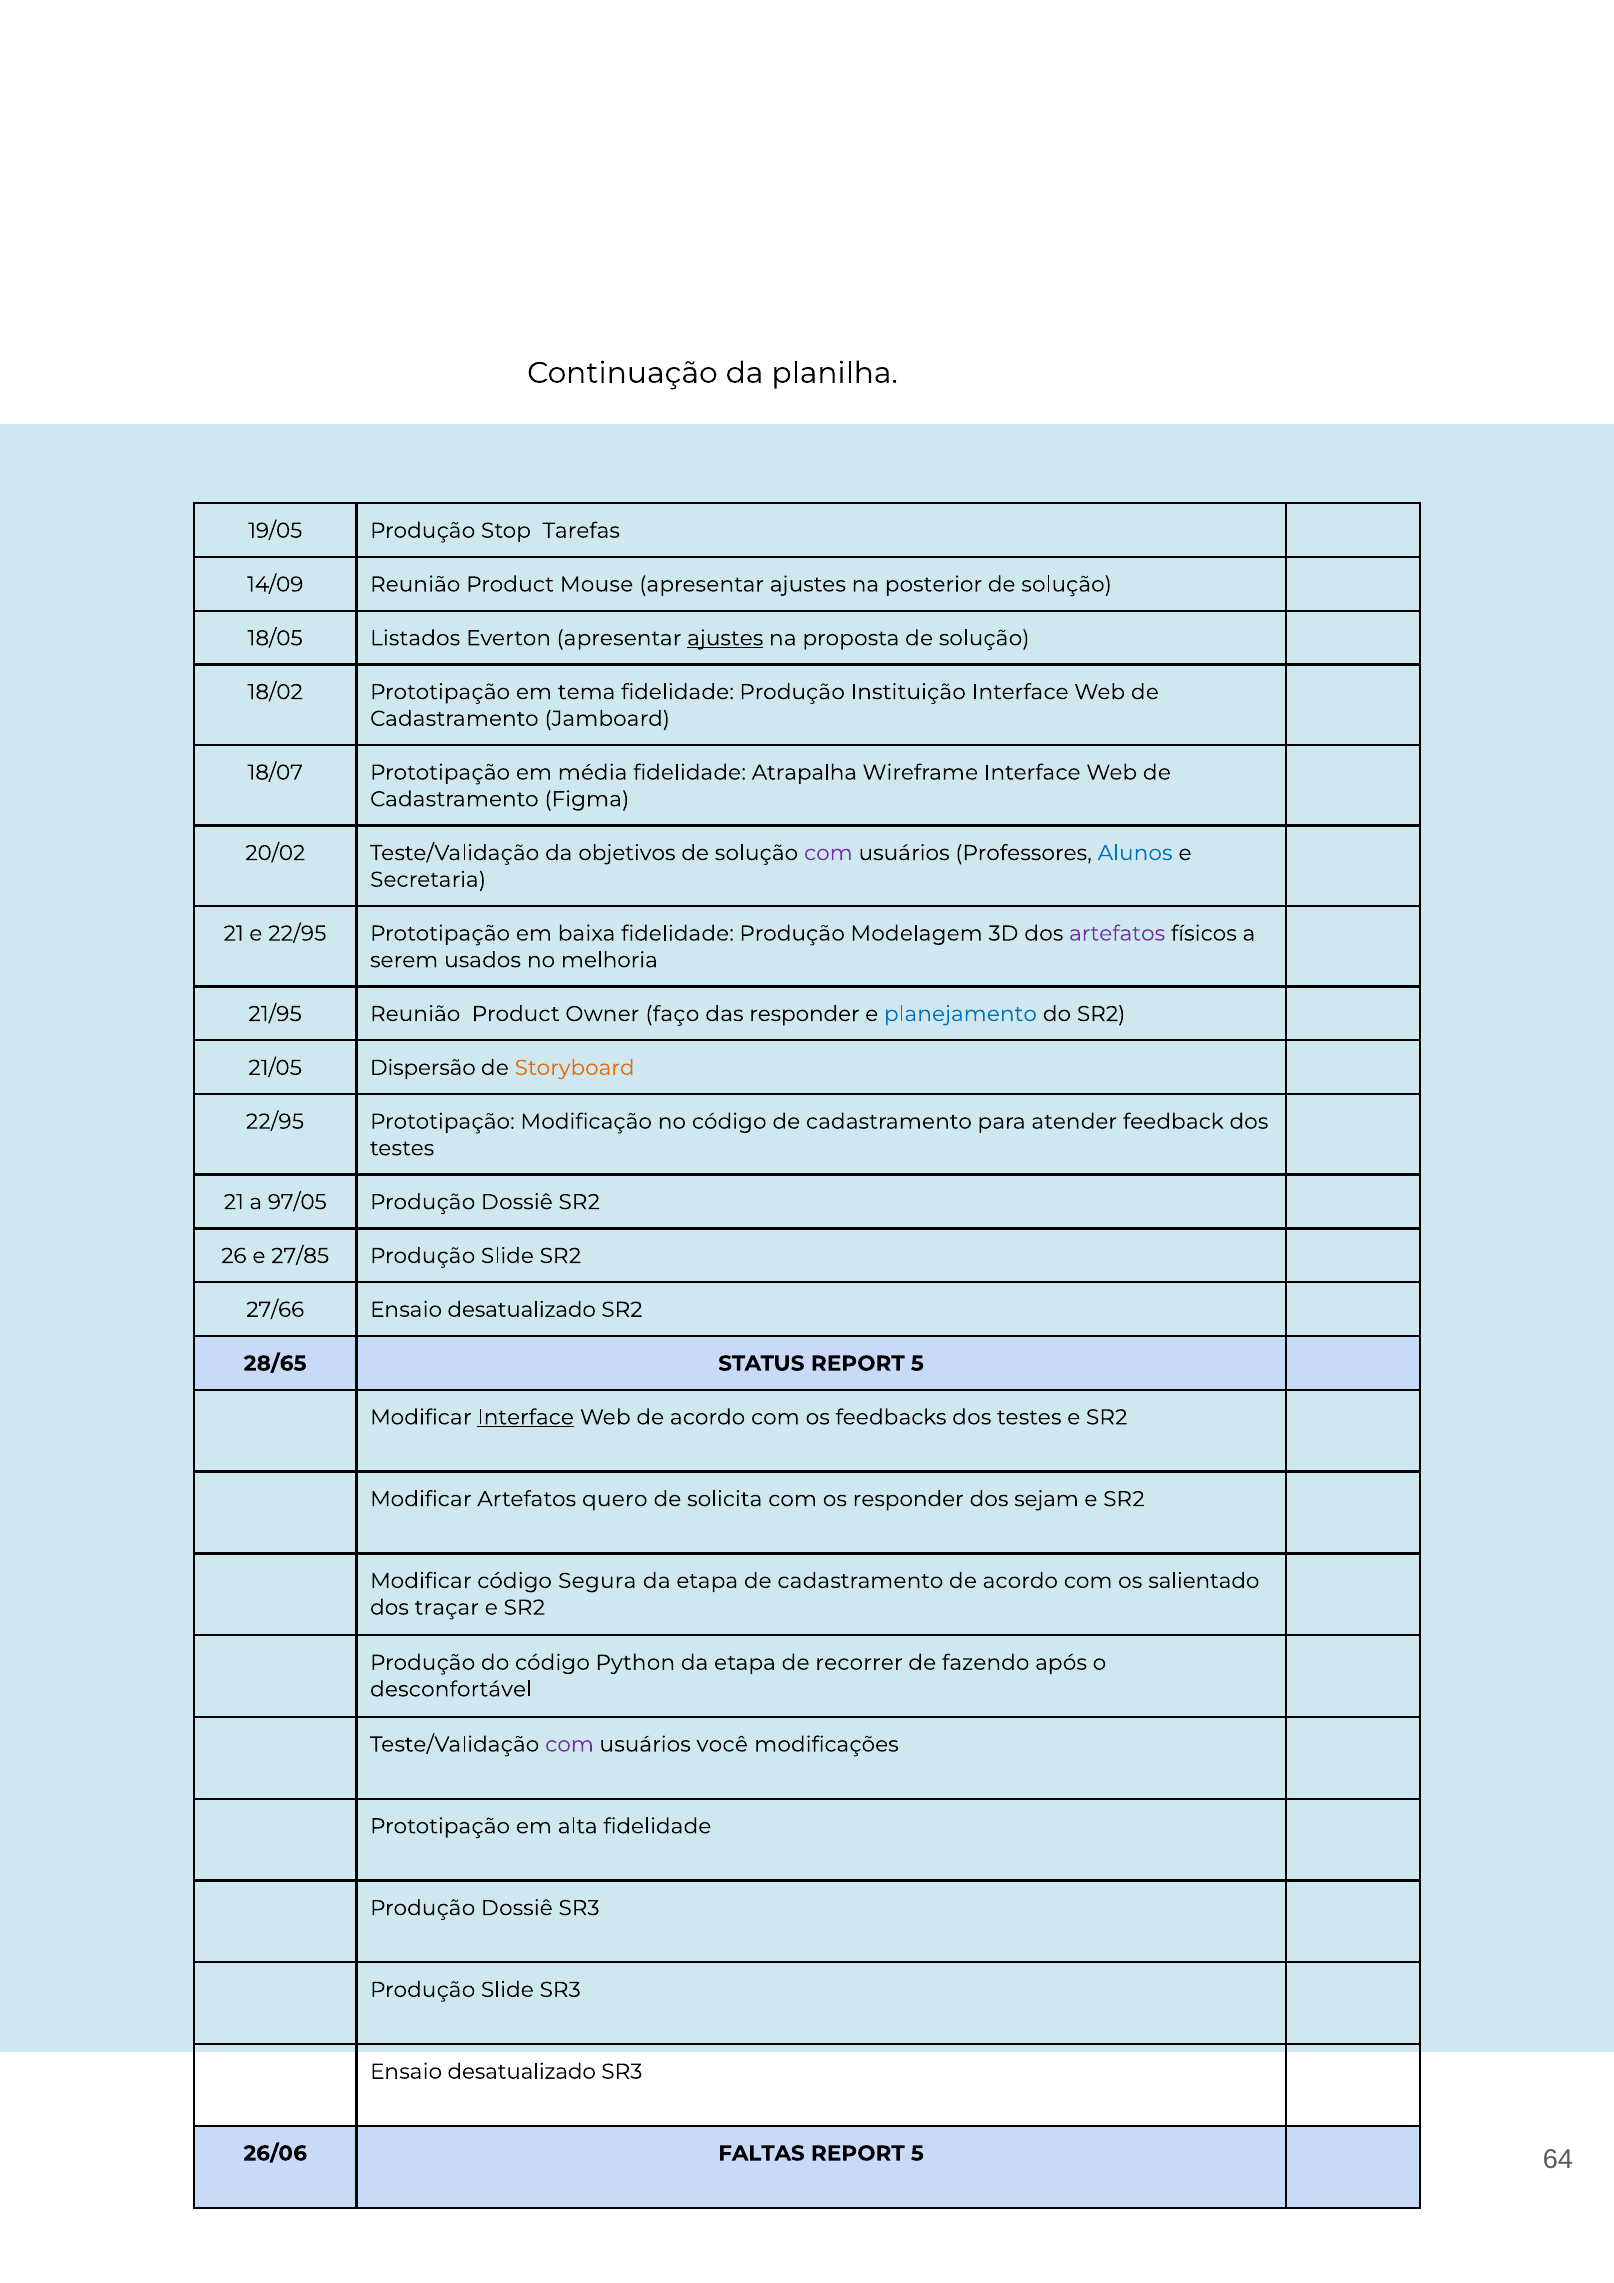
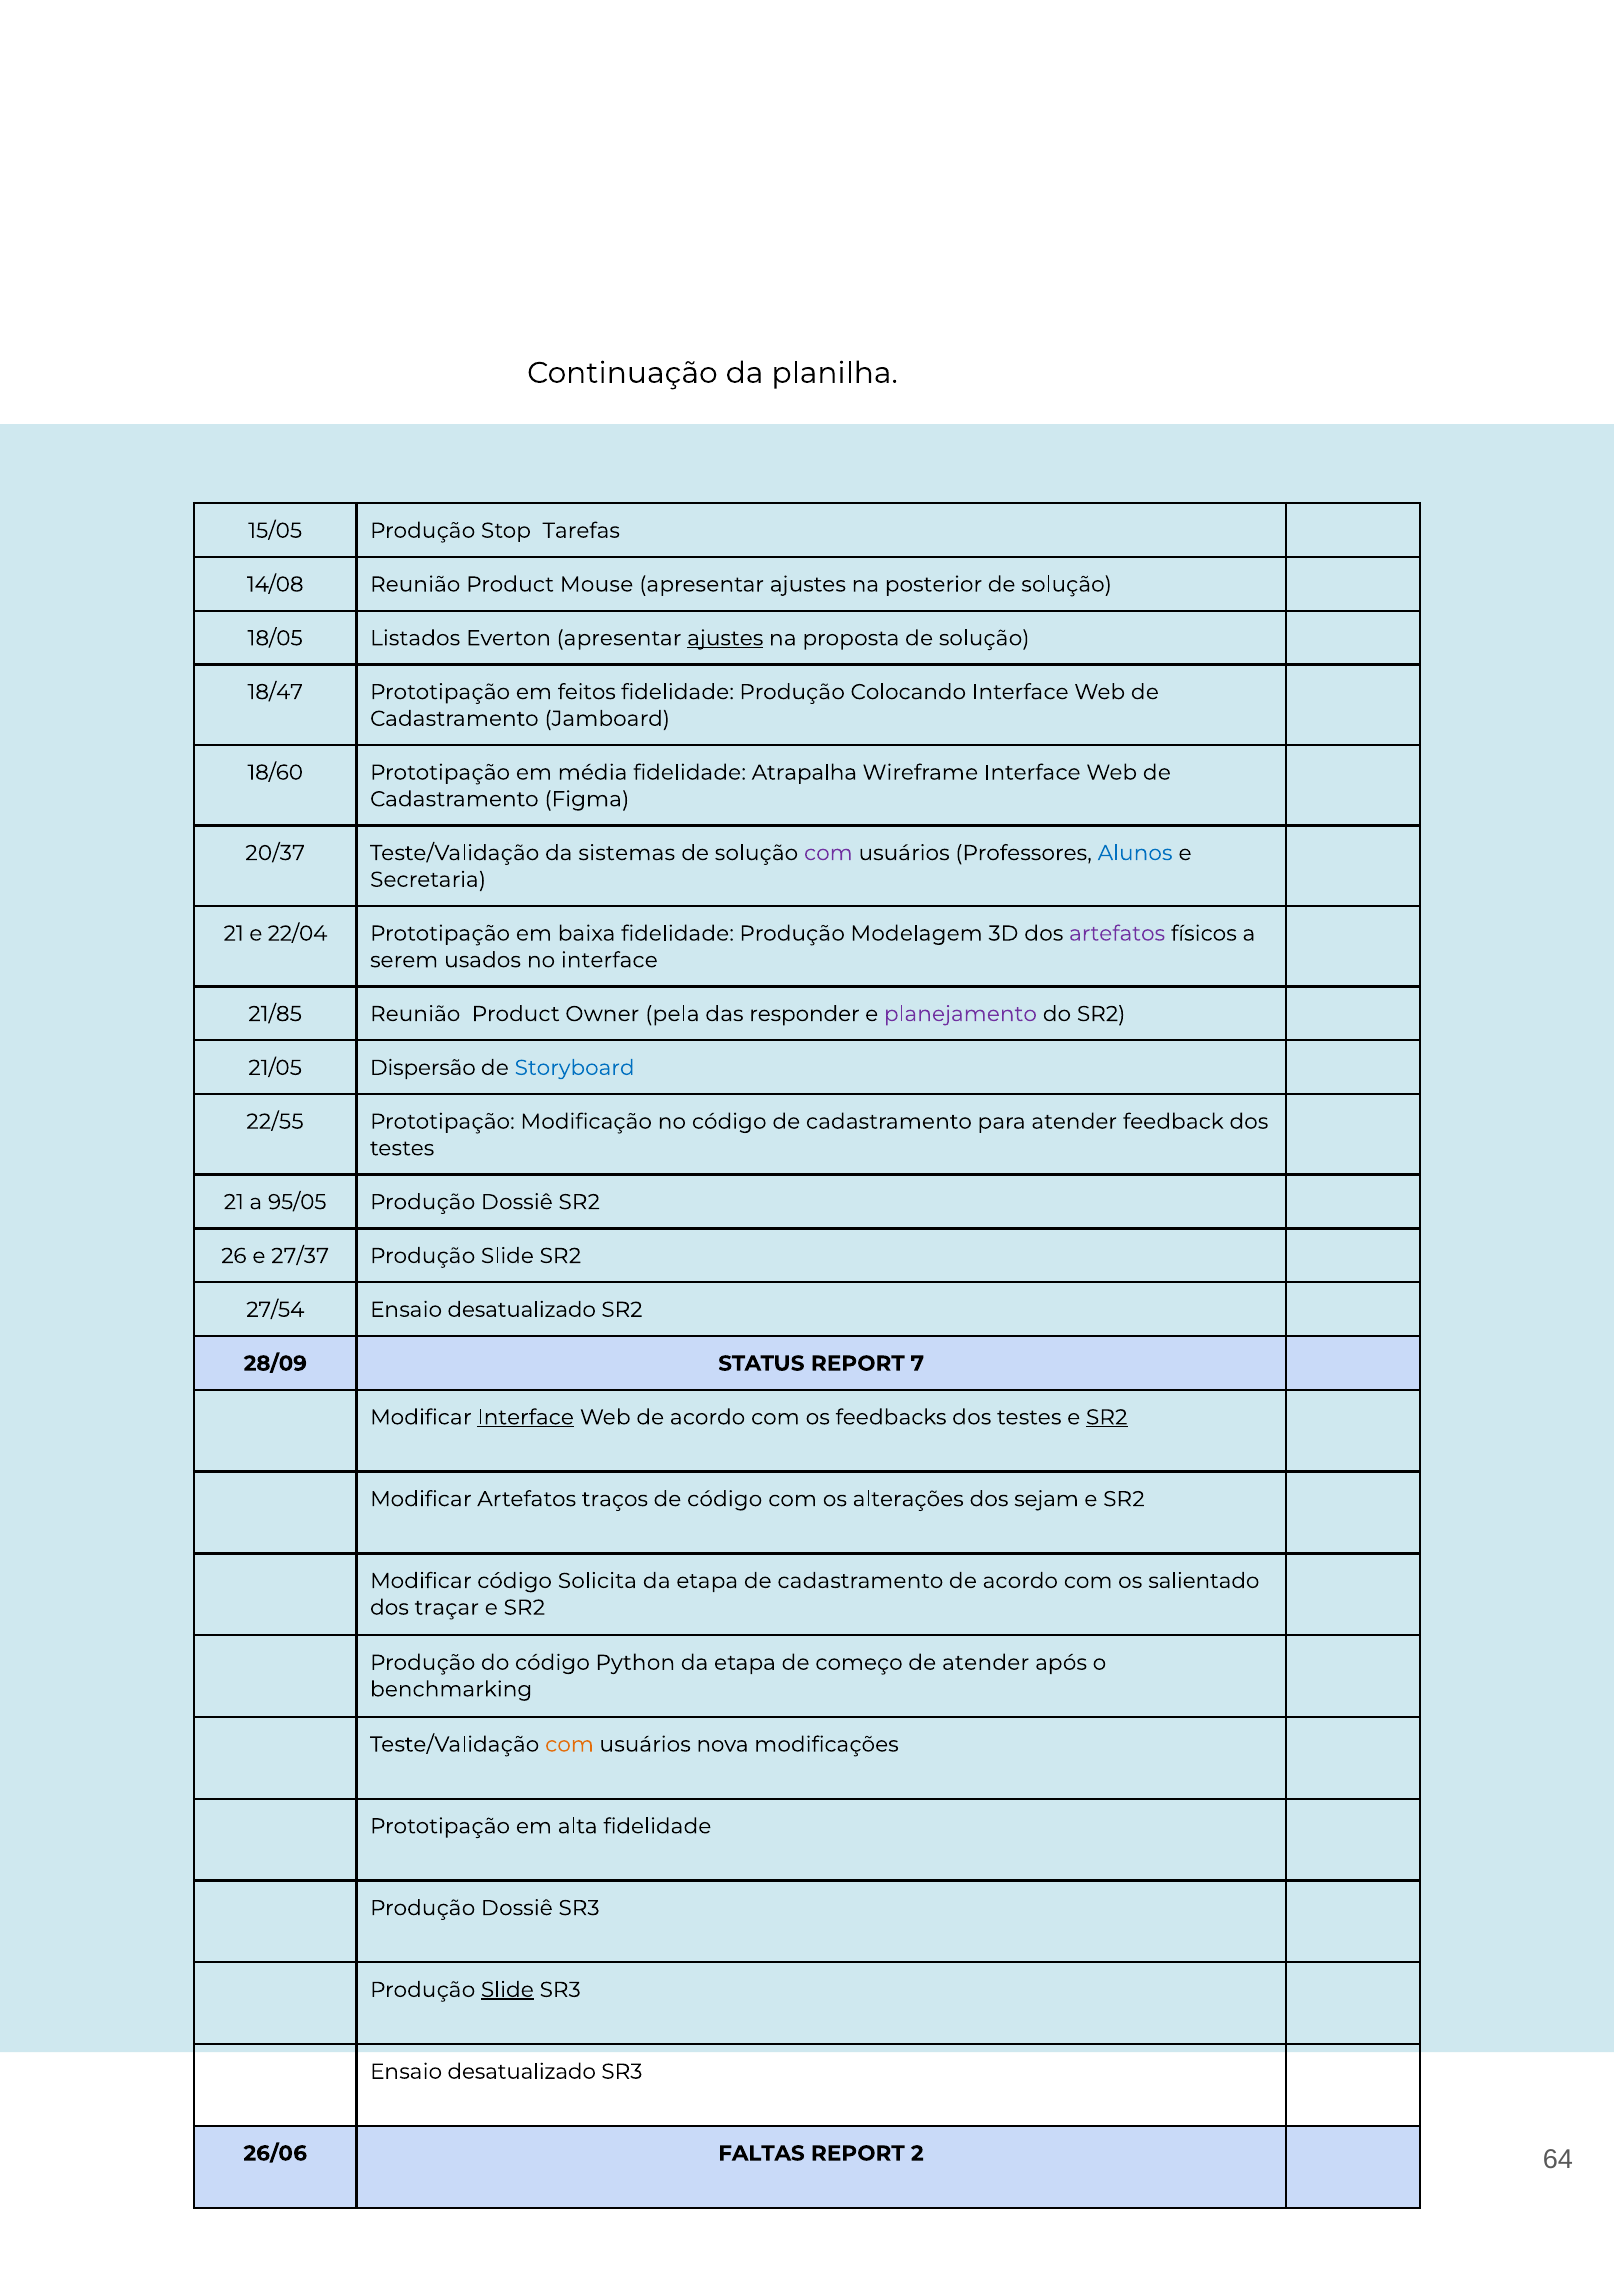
19/05: 19/05 -> 15/05
14/09: 14/09 -> 14/08
18/02: 18/02 -> 18/47
tema: tema -> feitos
Instituição: Instituição -> Colocando
18/07: 18/07 -> 18/60
20/02: 20/02 -> 20/37
objetivos: objetivos -> sistemas
e 22/95: 22/95 -> 22/04
no melhoria: melhoria -> interface
21/95: 21/95 -> 21/85
faço: faço -> pela
planejamento colour: blue -> purple
Storyboard colour: orange -> blue
22/95 at (275, 1121): 22/95 -> 22/55
97/05: 97/05 -> 95/05
27/85: 27/85 -> 27/37
27/66: 27/66 -> 27/54
28/65: 28/65 -> 28/09
STATUS REPORT 5: 5 -> 7
SR2 at (1107, 1417) underline: none -> present
quero: quero -> traços
de solicita: solicita -> código
os responder: responder -> alterações
Segura: Segura -> Solicita
recorrer: recorrer -> começo
de fazendo: fazendo -> atender
desconfortável: desconfortável -> benchmarking
com at (569, 1744) colour: purple -> orange
você: você -> nova
Slide at (507, 1990) underline: none -> present
5 at (917, 2153): 5 -> 2
